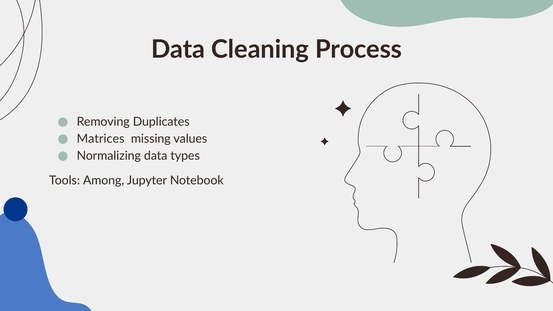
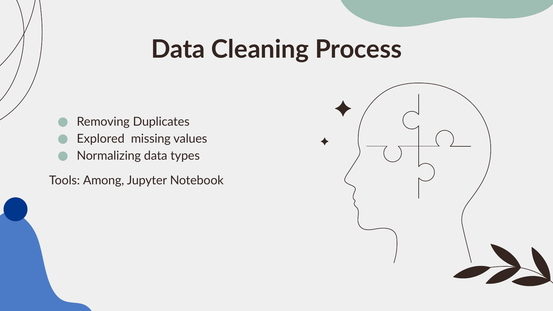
Matrices: Matrices -> Explored
